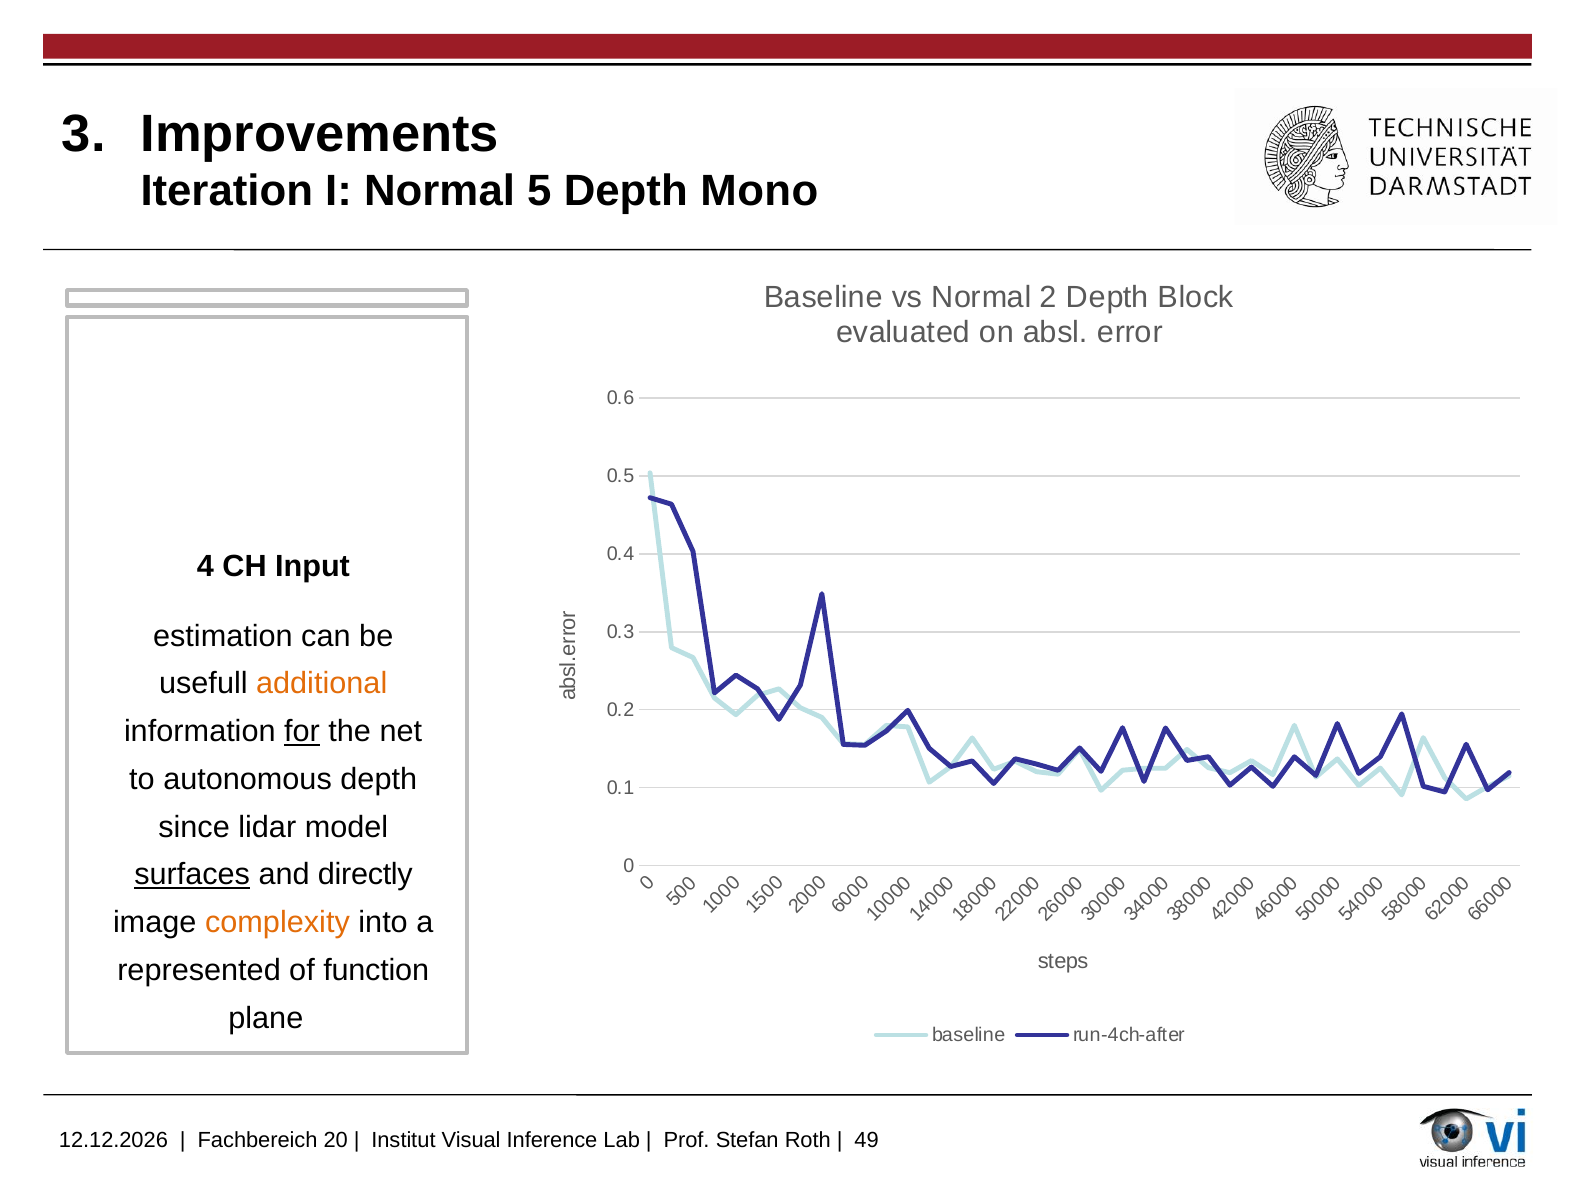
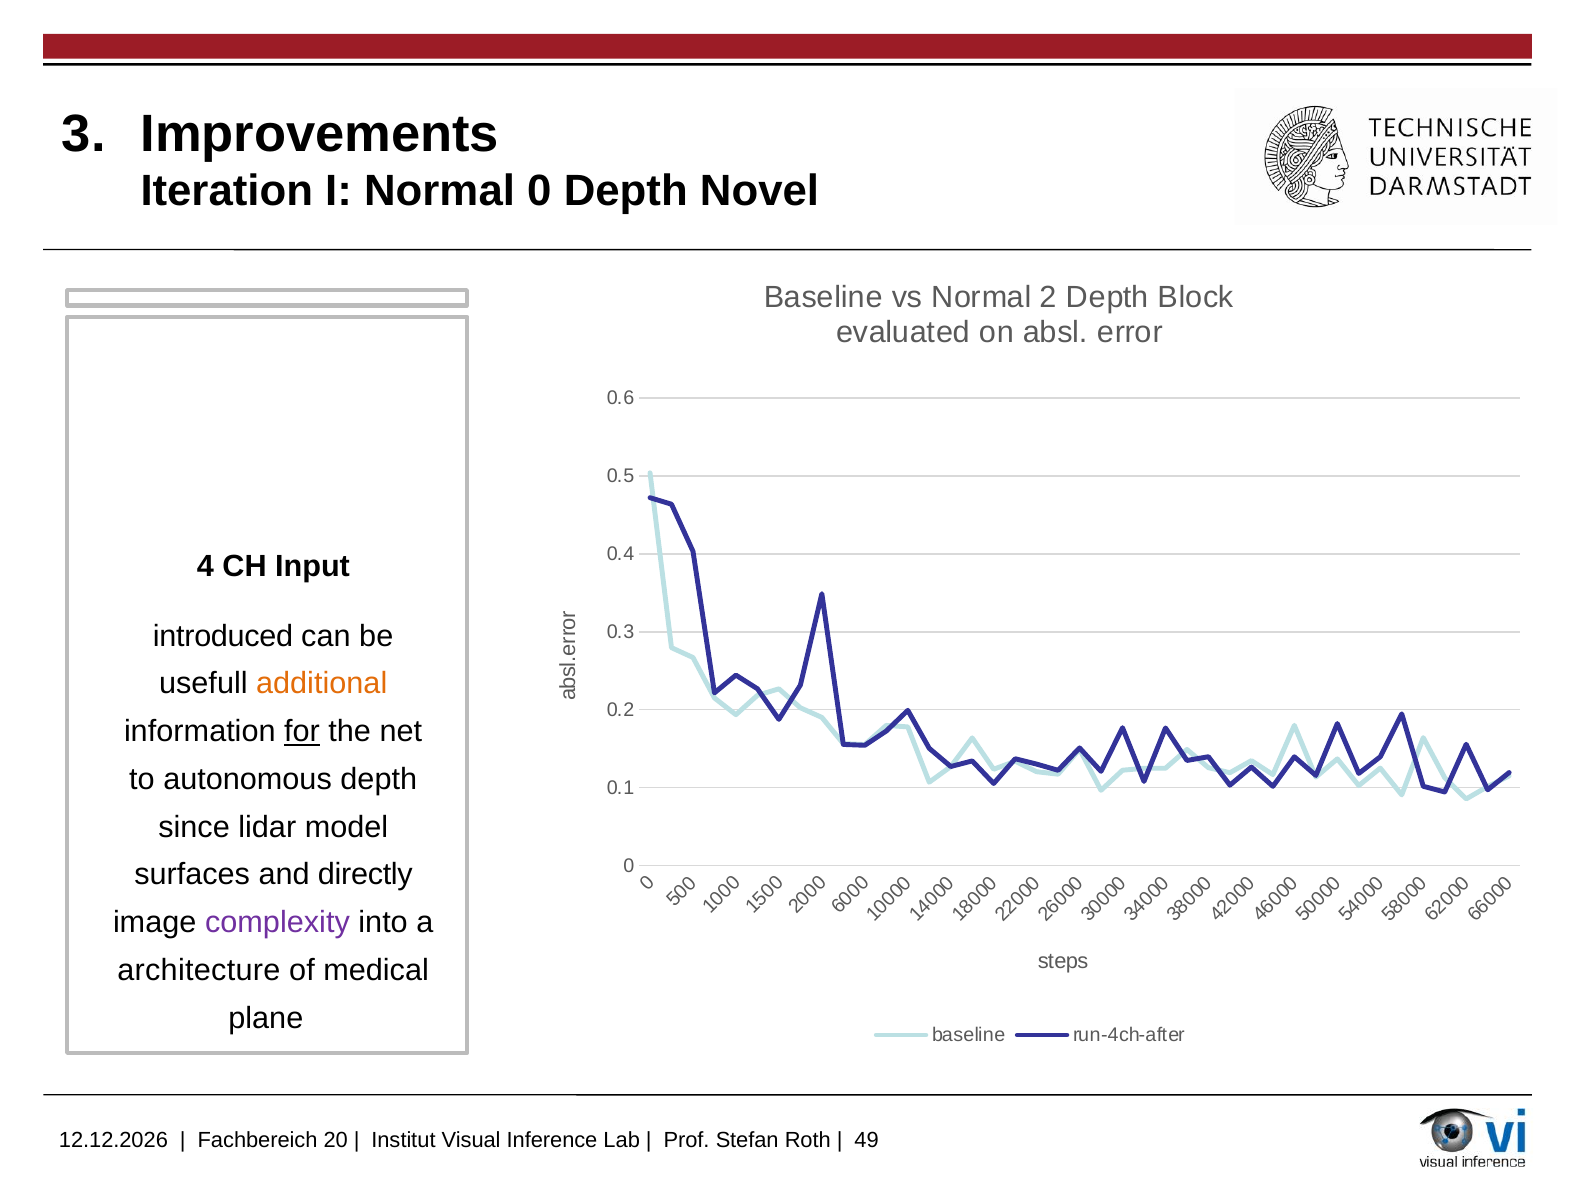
Normal 5: 5 -> 0
Mono: Mono -> Novel
estimation: estimation -> introduced
surfaces underline: present -> none
complexity colour: orange -> purple
represented: represented -> architecture
function: function -> medical
